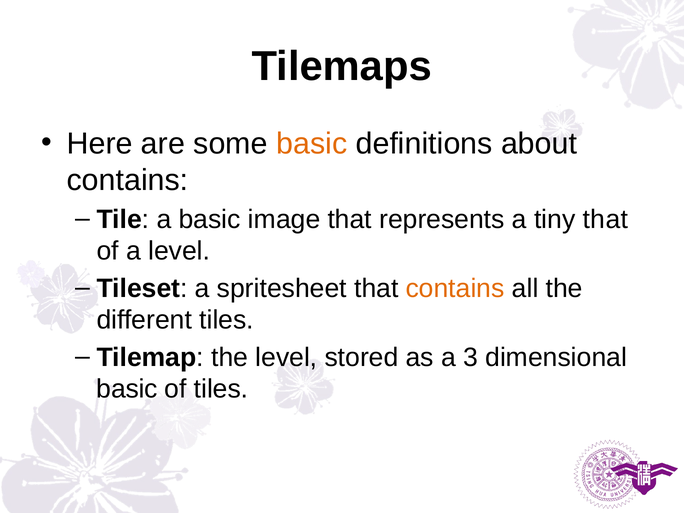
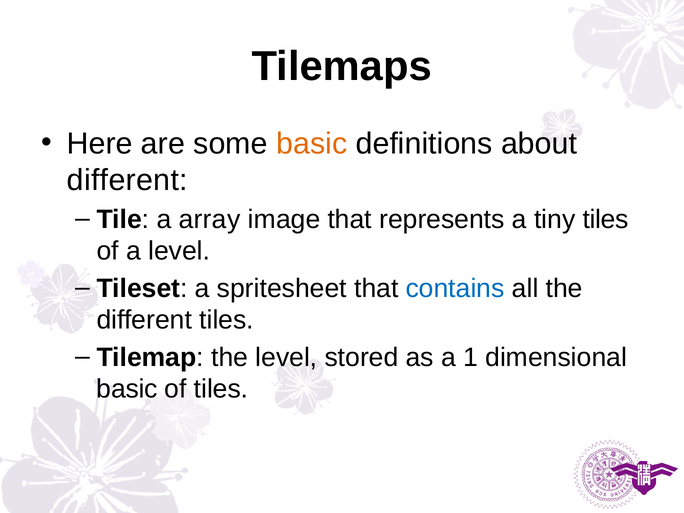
contains at (128, 180): contains -> different
a basic: basic -> array
tiny that: that -> tiles
contains at (455, 288) colour: orange -> blue
3: 3 -> 1
